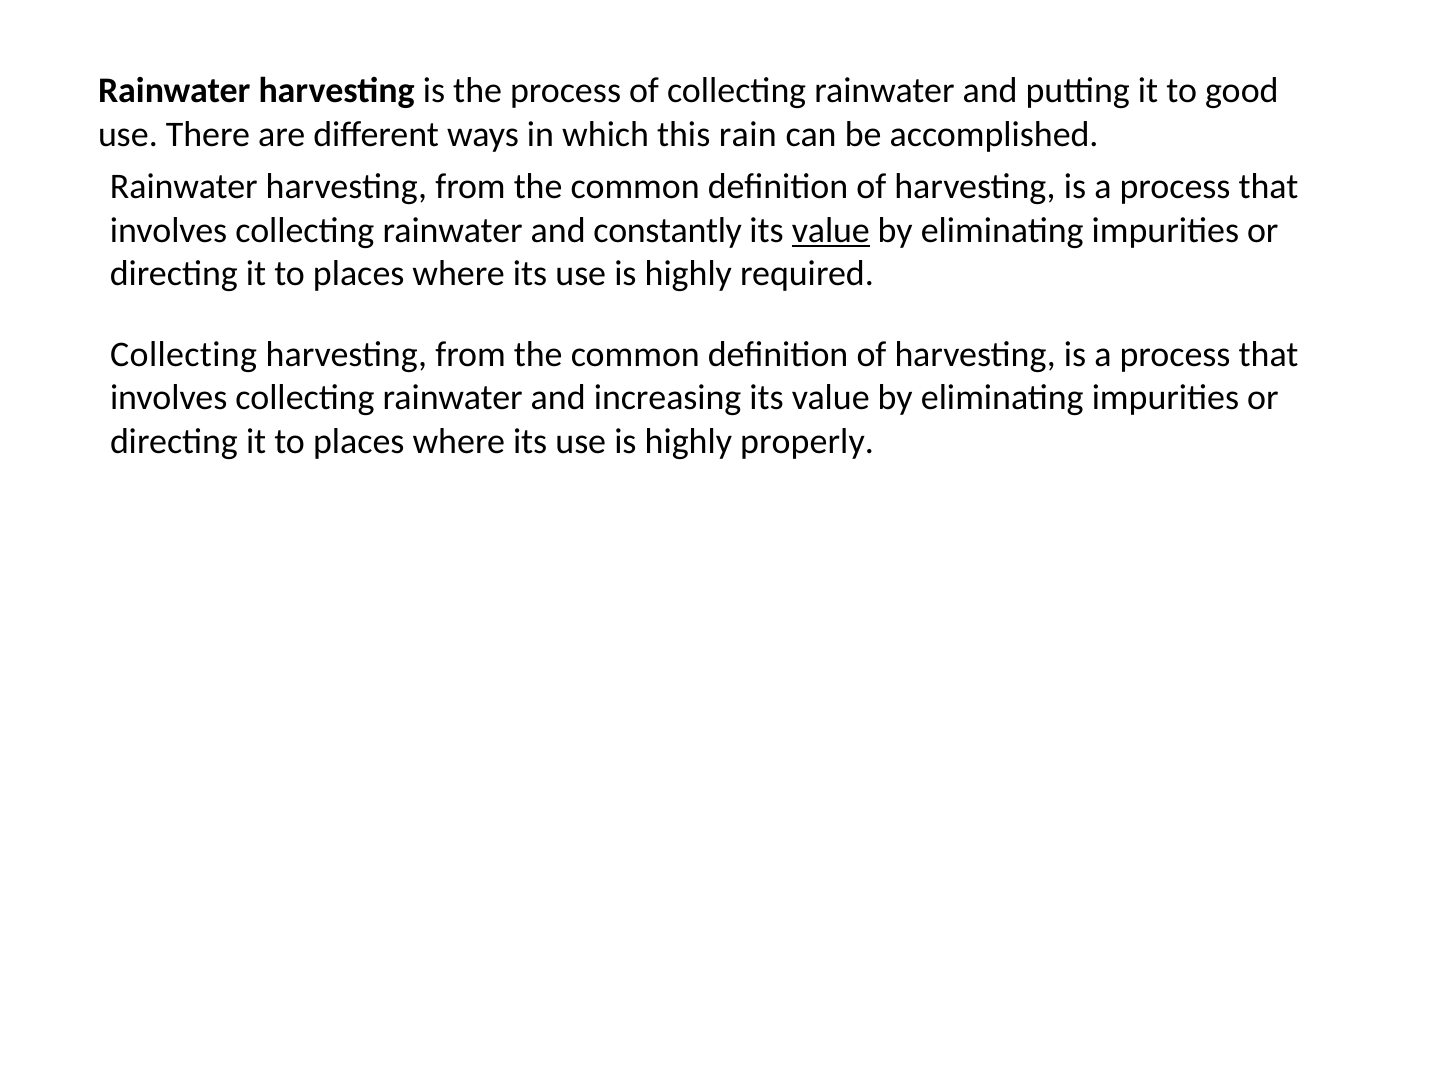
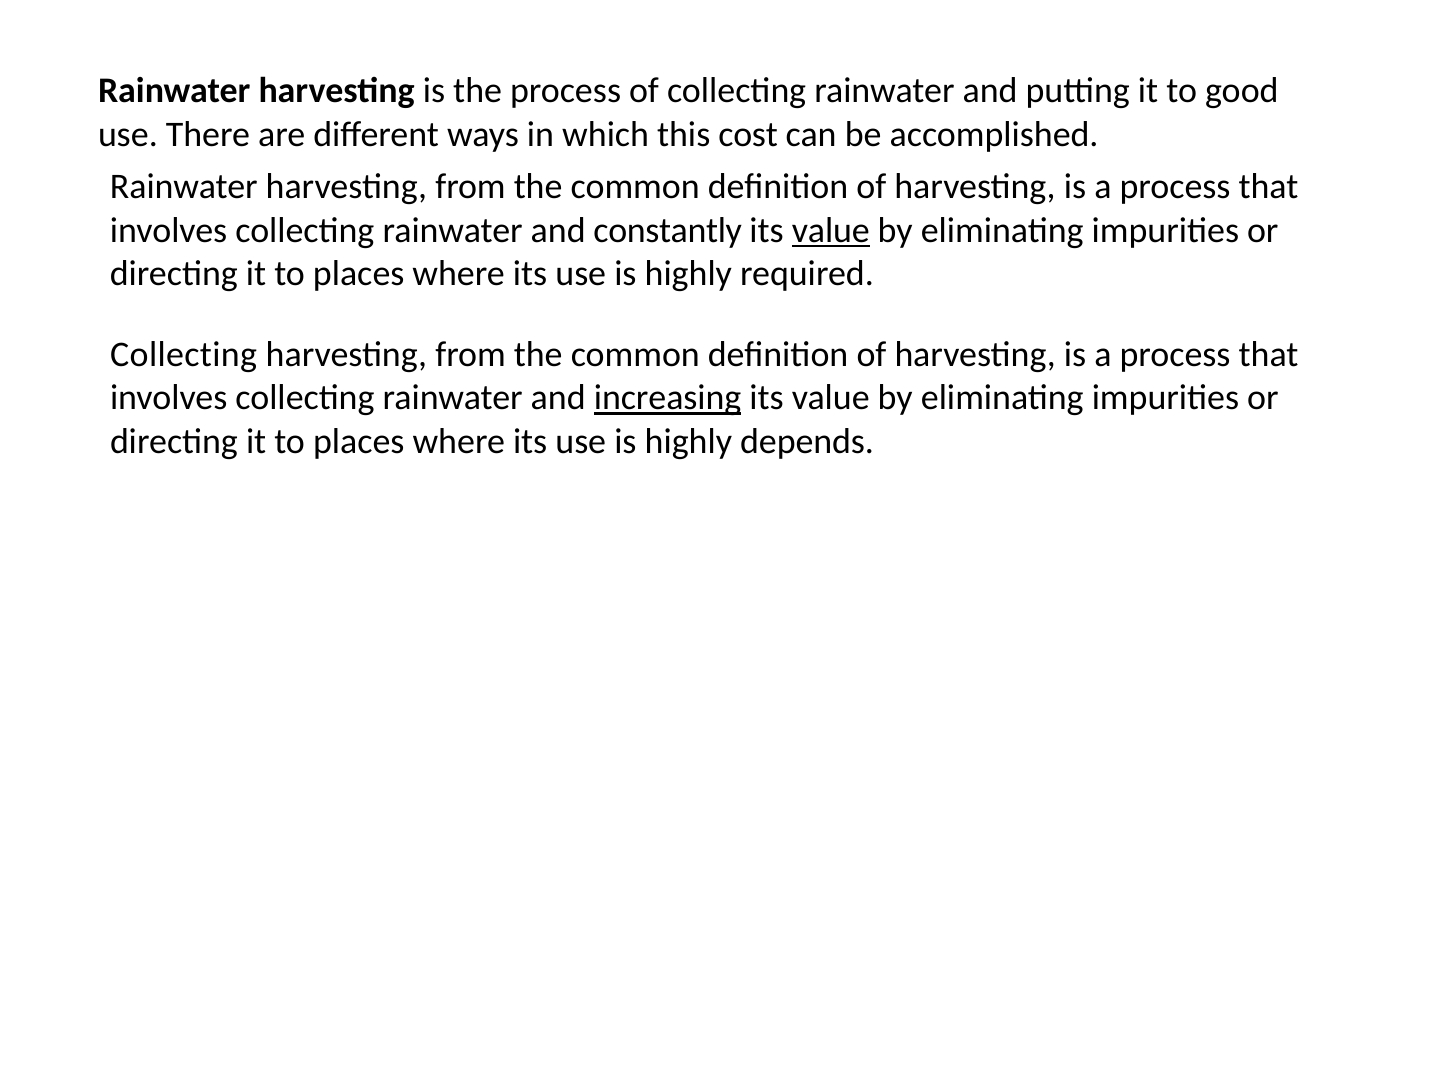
rain: rain -> cost
increasing underline: none -> present
properly: properly -> depends
